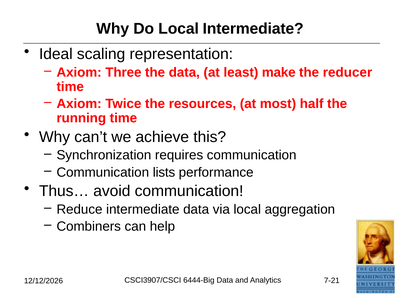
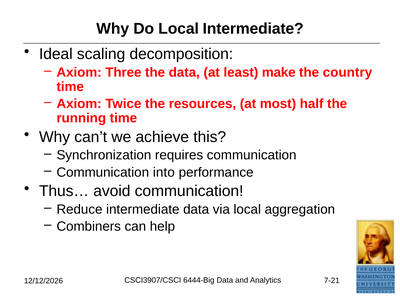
representation: representation -> decomposition
reducer: reducer -> country
lists: lists -> into
